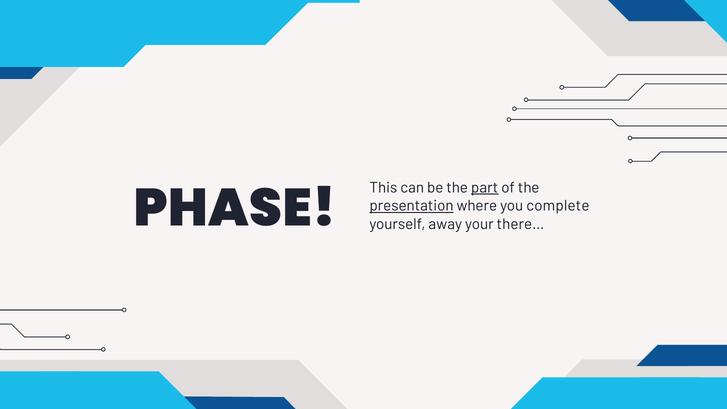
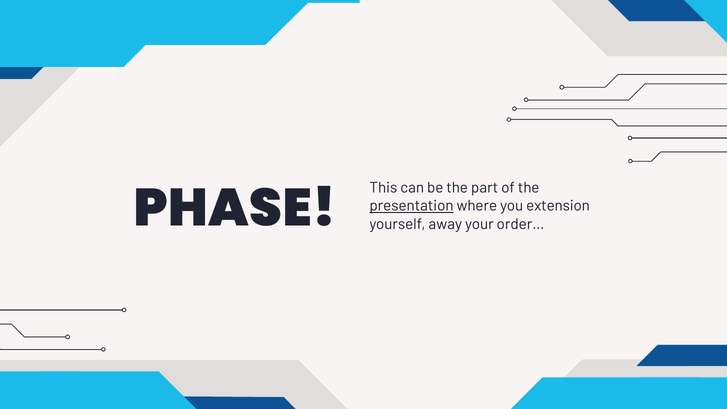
part underline: present -> none
complete: complete -> extension
there…: there… -> order…
